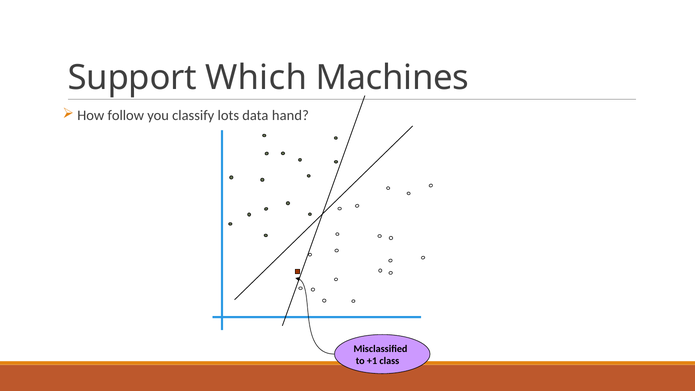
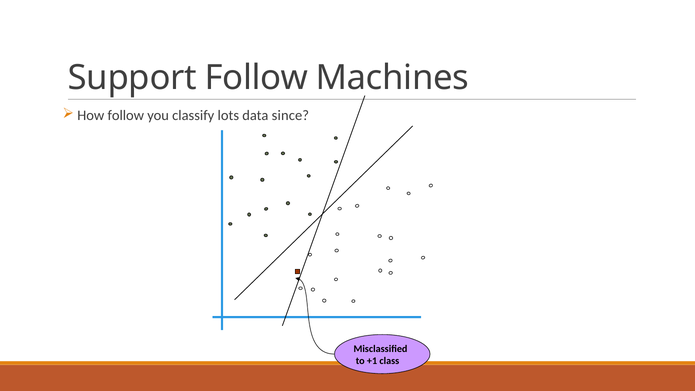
Support Which: Which -> Follow
hand: hand -> since
